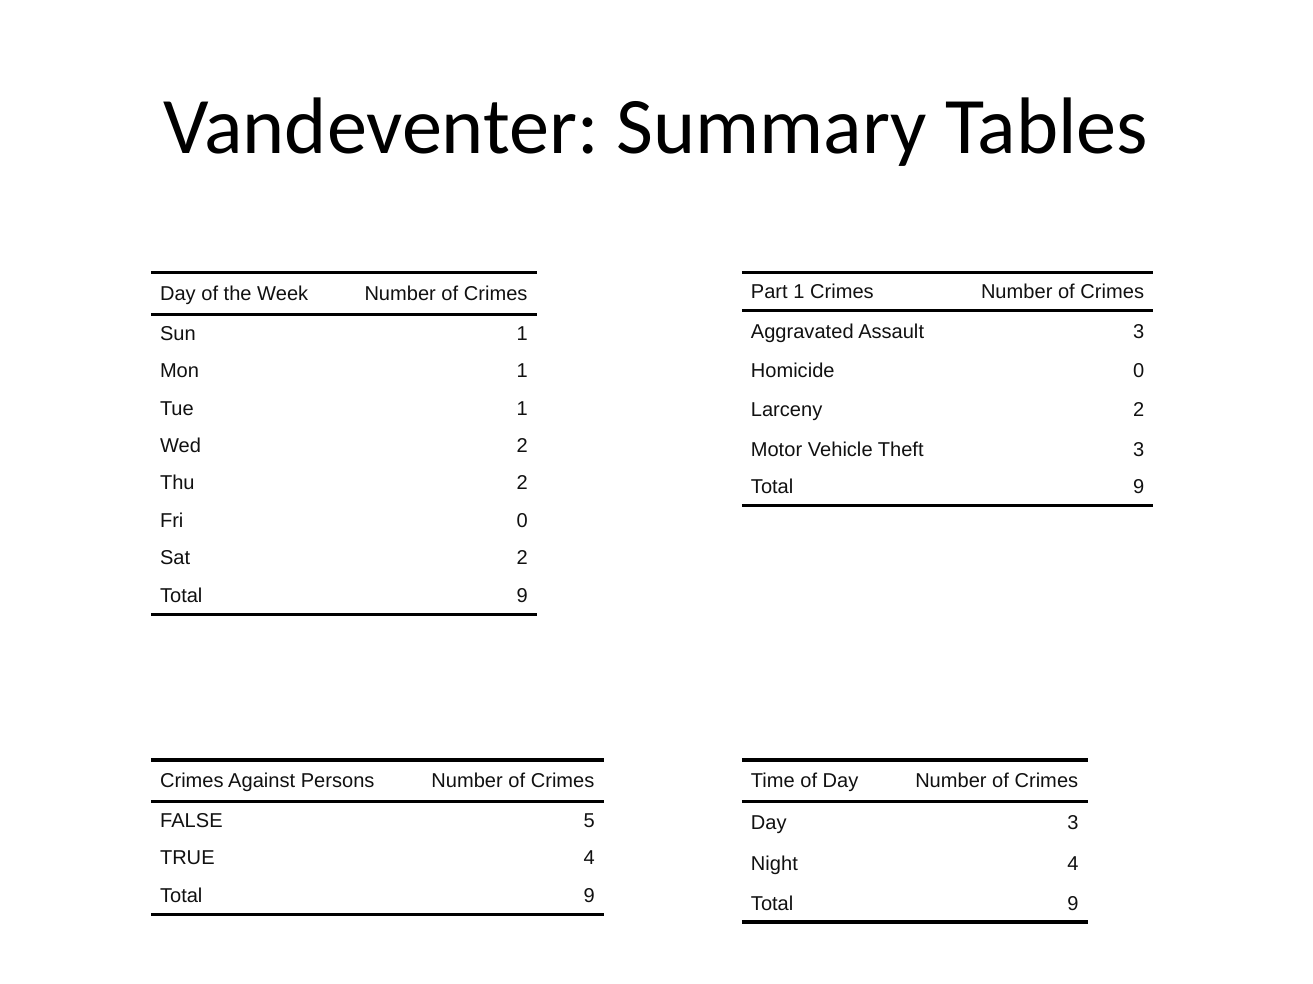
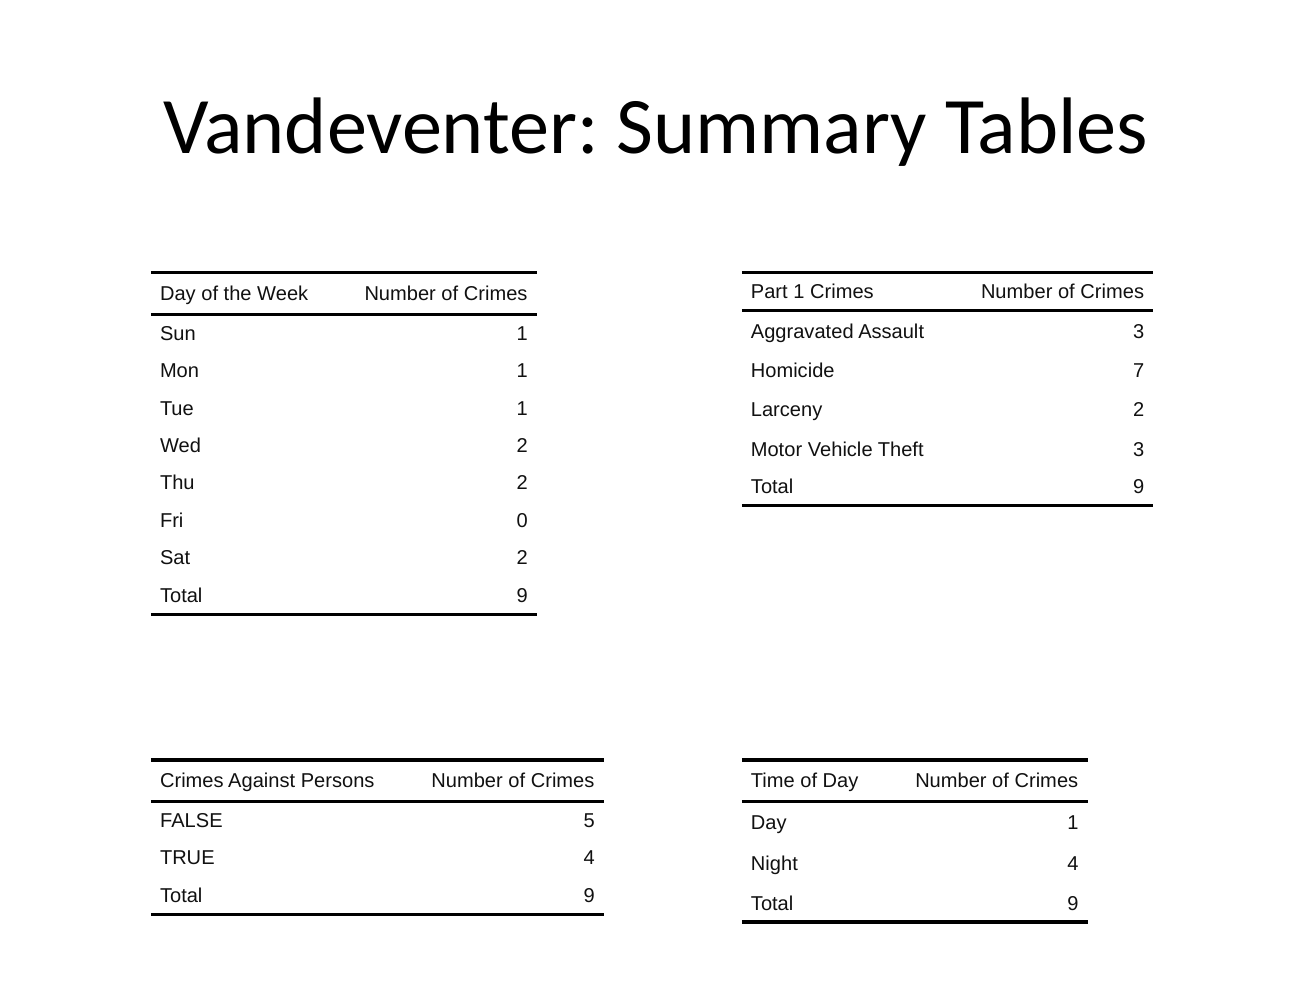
Homicide 0: 0 -> 7
Day 3: 3 -> 1
